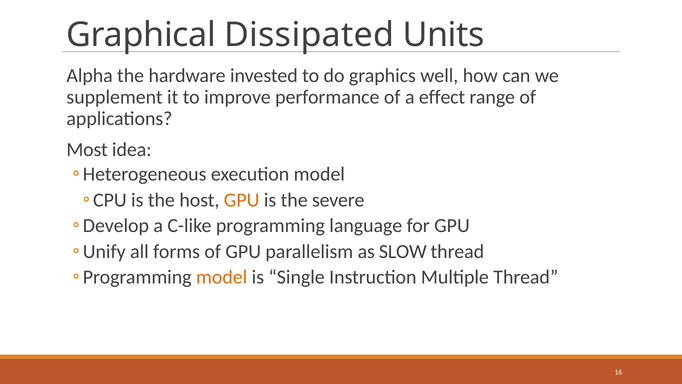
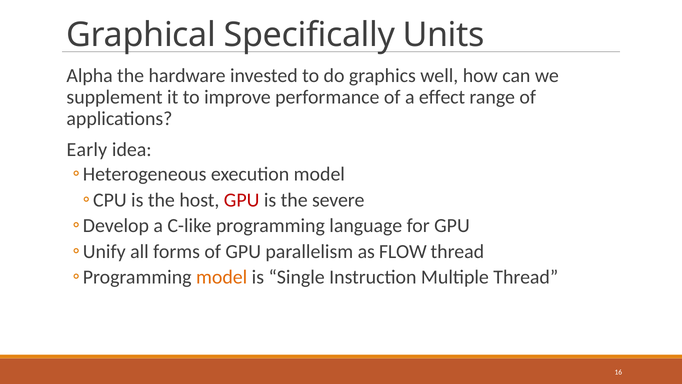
Dissipated: Dissipated -> Specifically
Most: Most -> Early
GPU at (242, 200) colour: orange -> red
SLOW: SLOW -> FLOW
